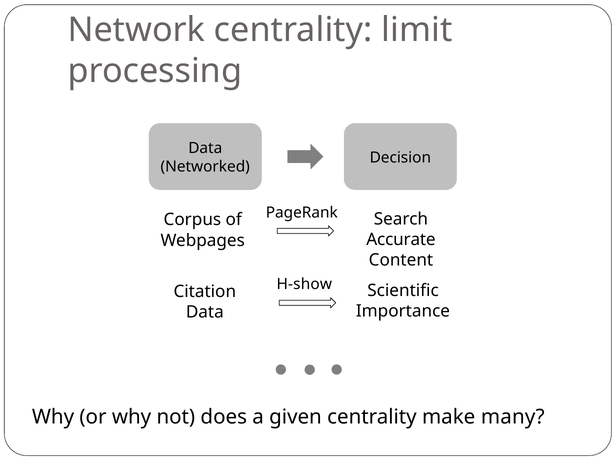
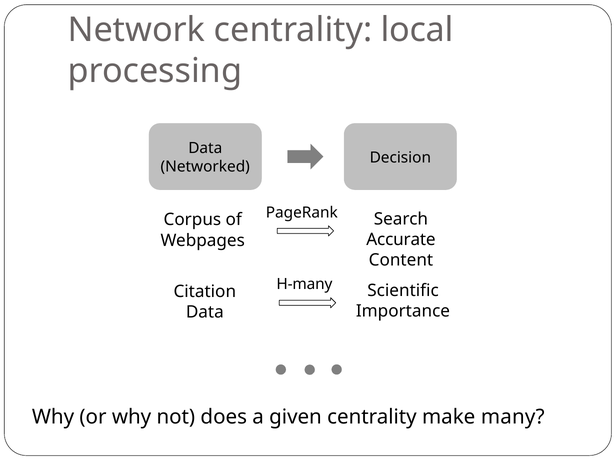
limit: limit -> local
H-show: H-show -> H-many
